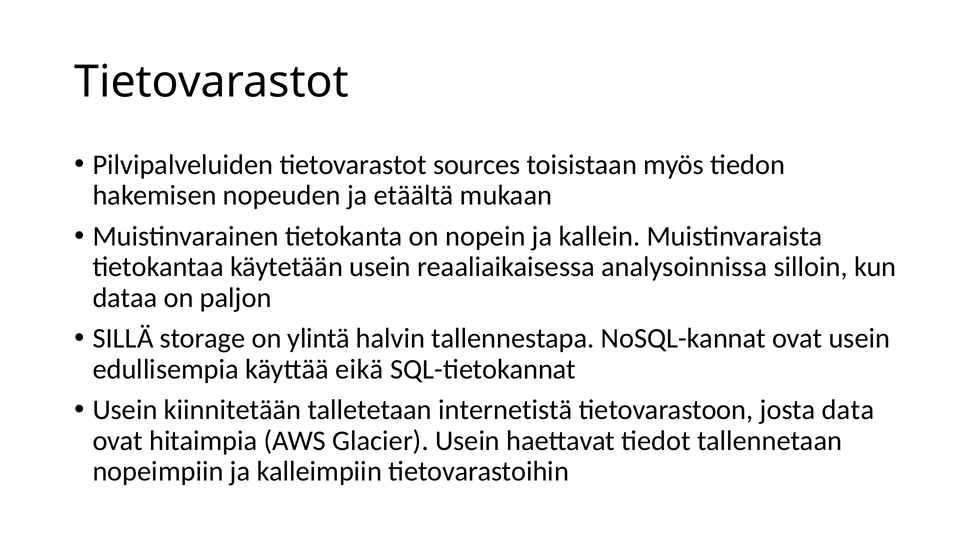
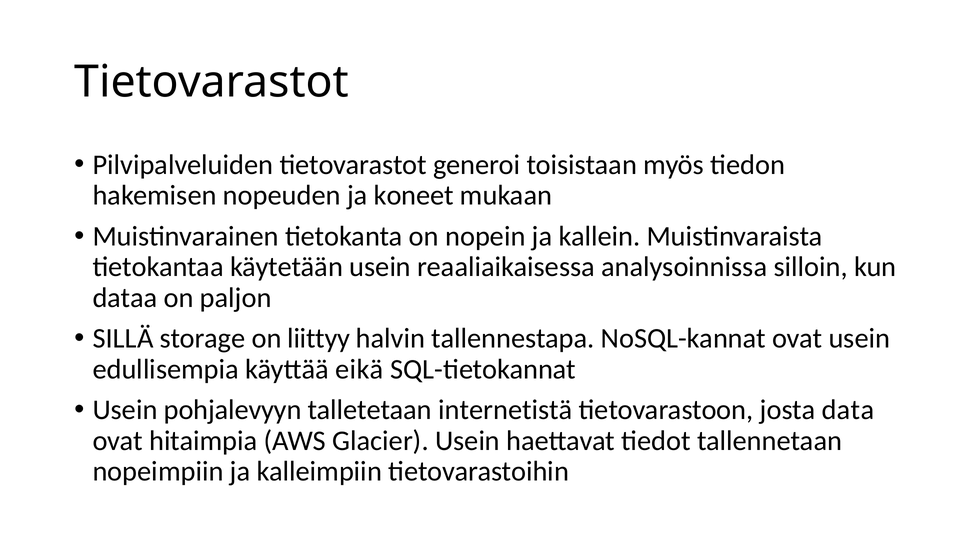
sources: sources -> generoi
etäältä: etäältä -> koneet
ylintä: ylintä -> liittyy
kiinnitetään: kiinnitetään -> pohjalevyyn
